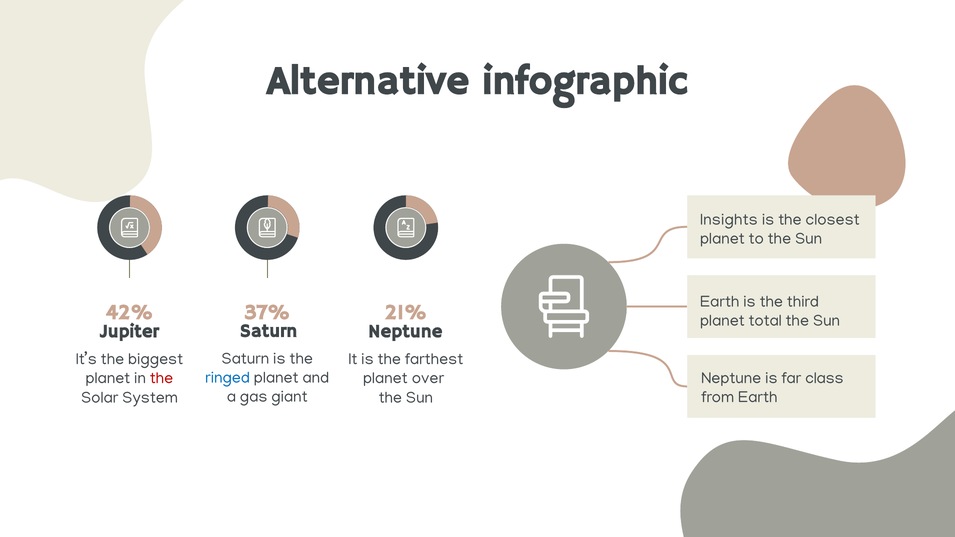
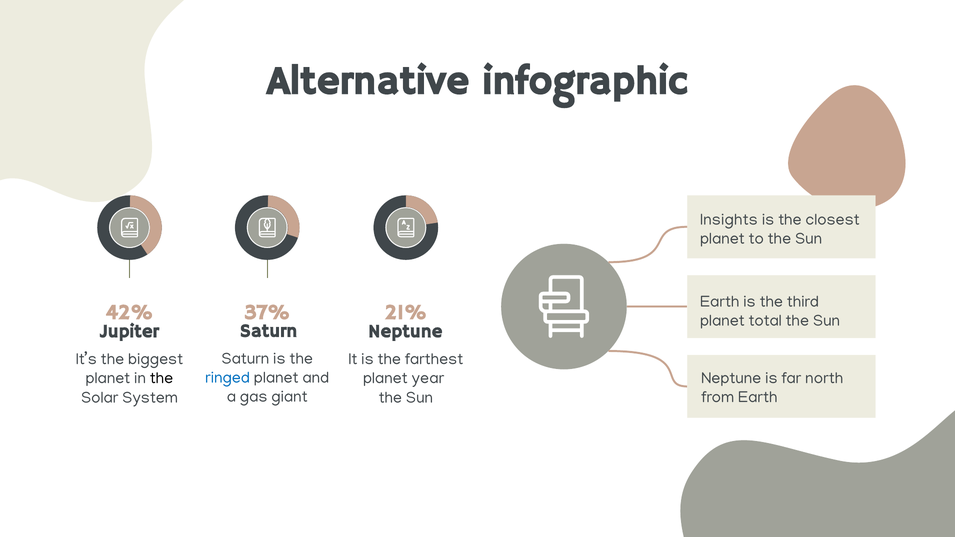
the at (161, 378) colour: red -> black
over: over -> year
class: class -> north
